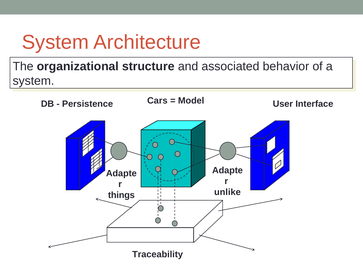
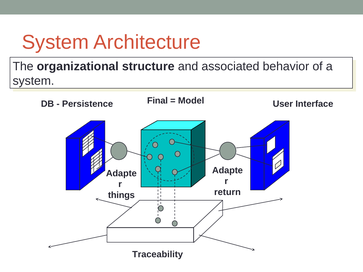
Cars: Cars -> Final
unlike: unlike -> return
